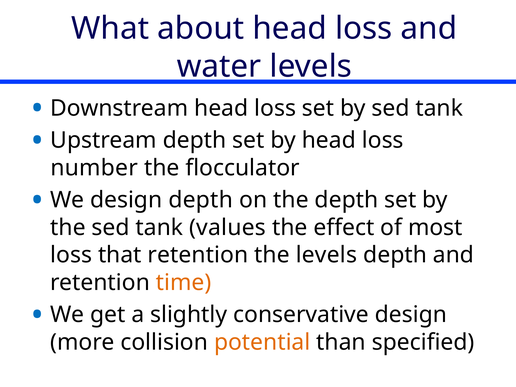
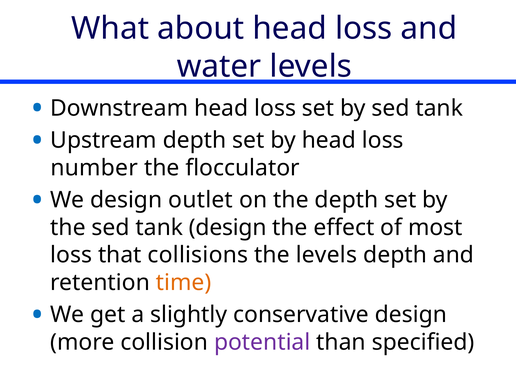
design depth: depth -> outlet
tank values: values -> design
that retention: retention -> collisions
potential colour: orange -> purple
